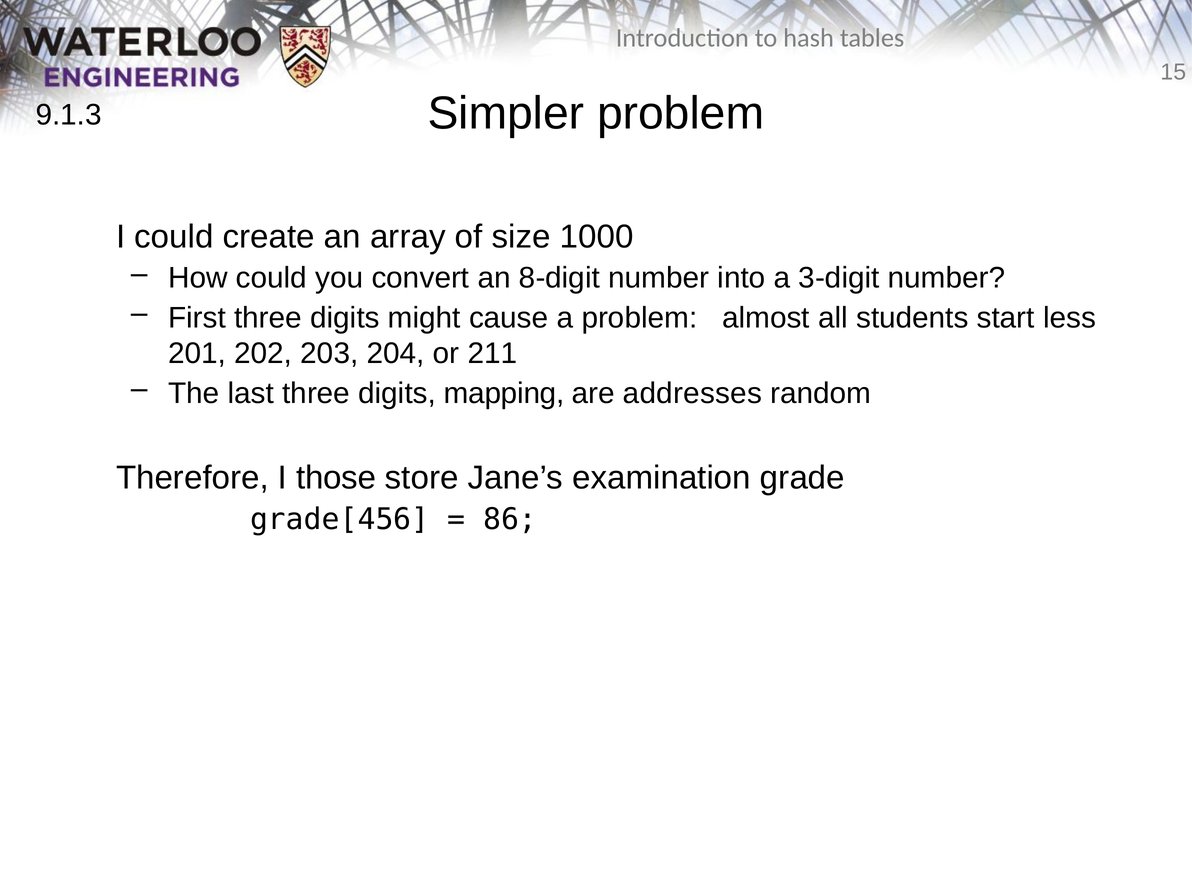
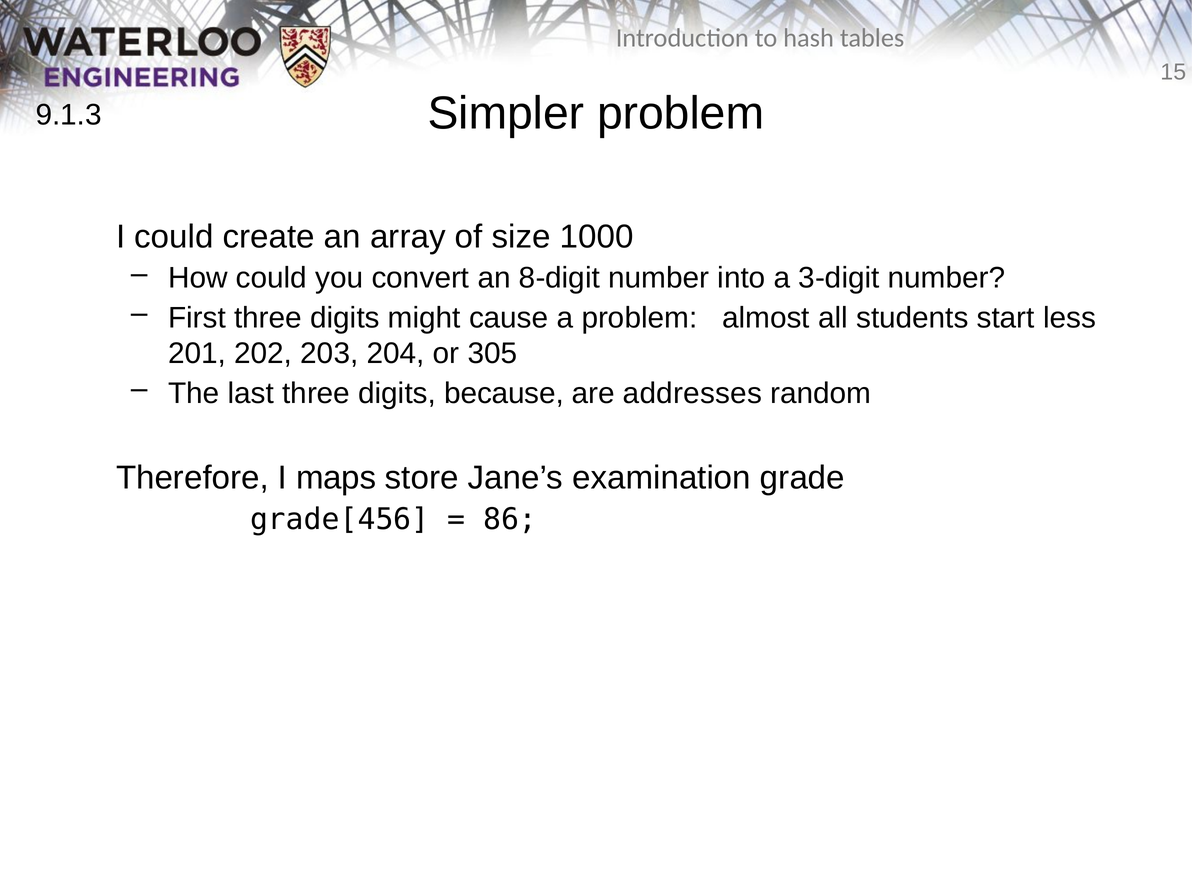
211: 211 -> 305
mapping: mapping -> because
those: those -> maps
